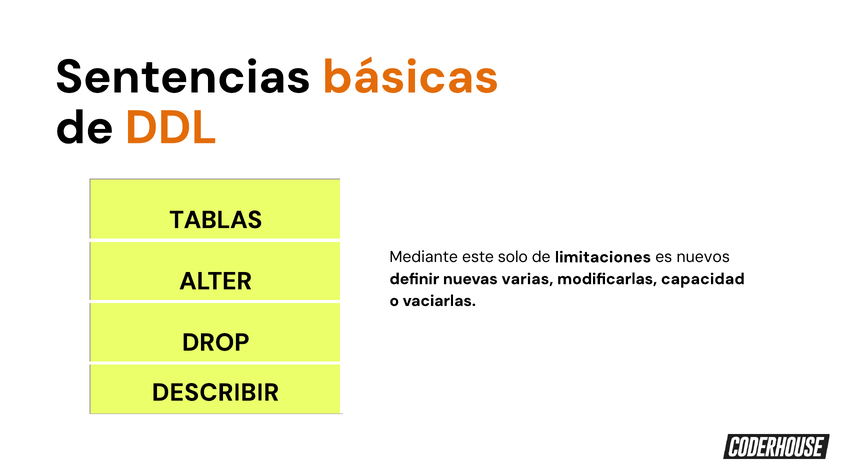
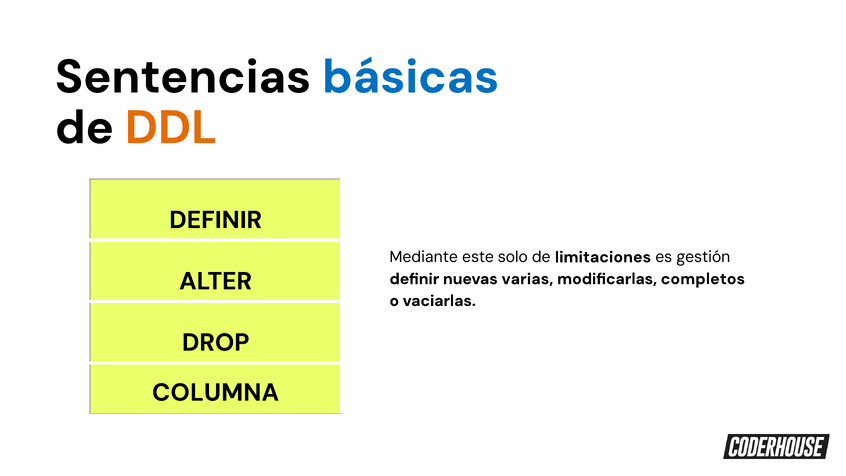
básicas colour: orange -> blue
TABLAS at (216, 220): TABLAS -> DEFINIR
nuevos: nuevos -> gestión
capacidad: capacidad -> completos
DESCRIBIR: DESCRIBIR -> COLUMNA
